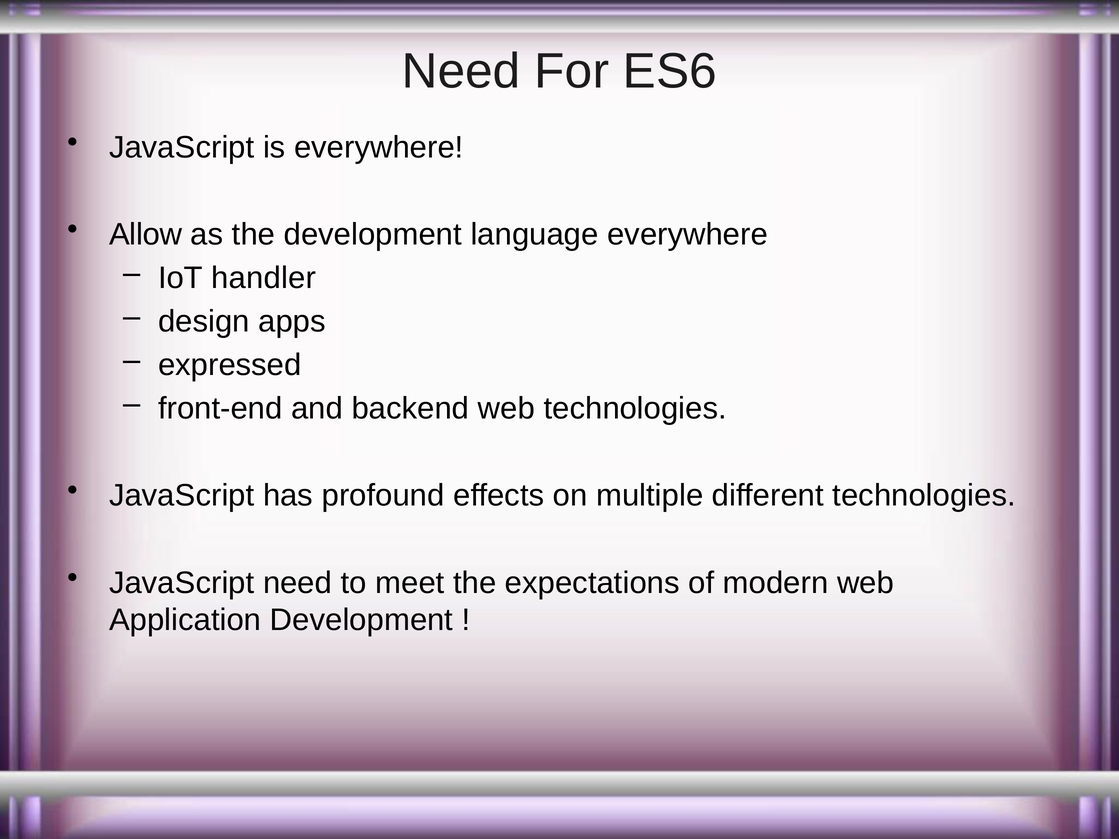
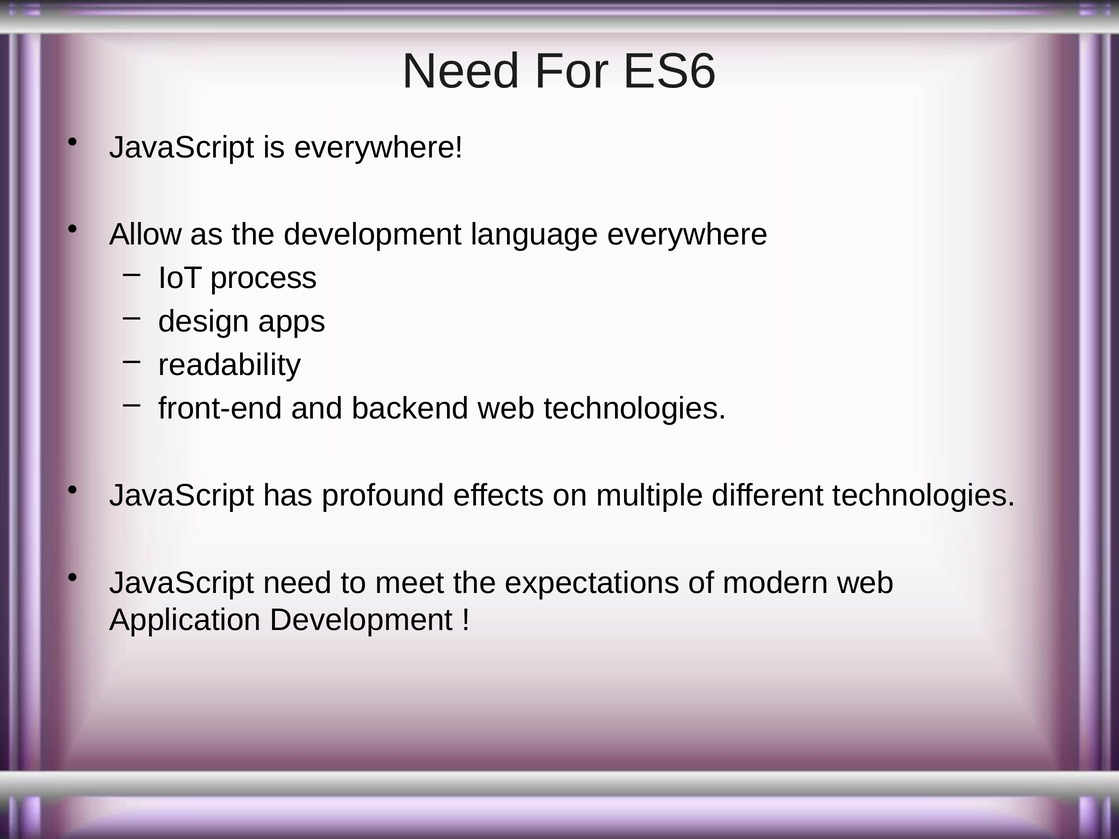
handler: handler -> process
expressed: expressed -> readability
